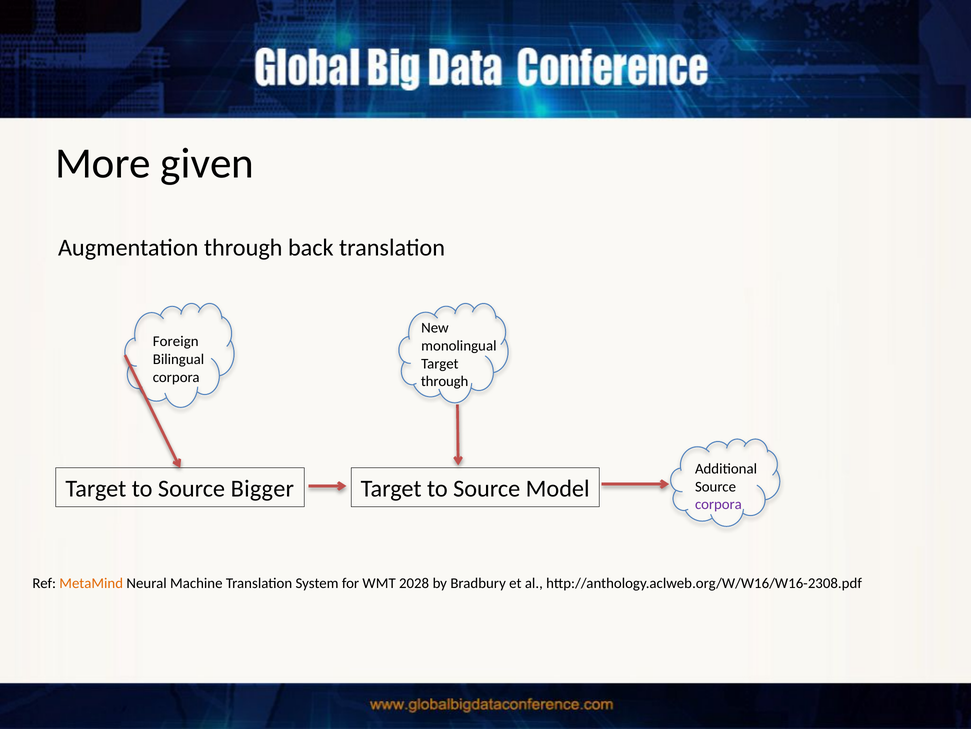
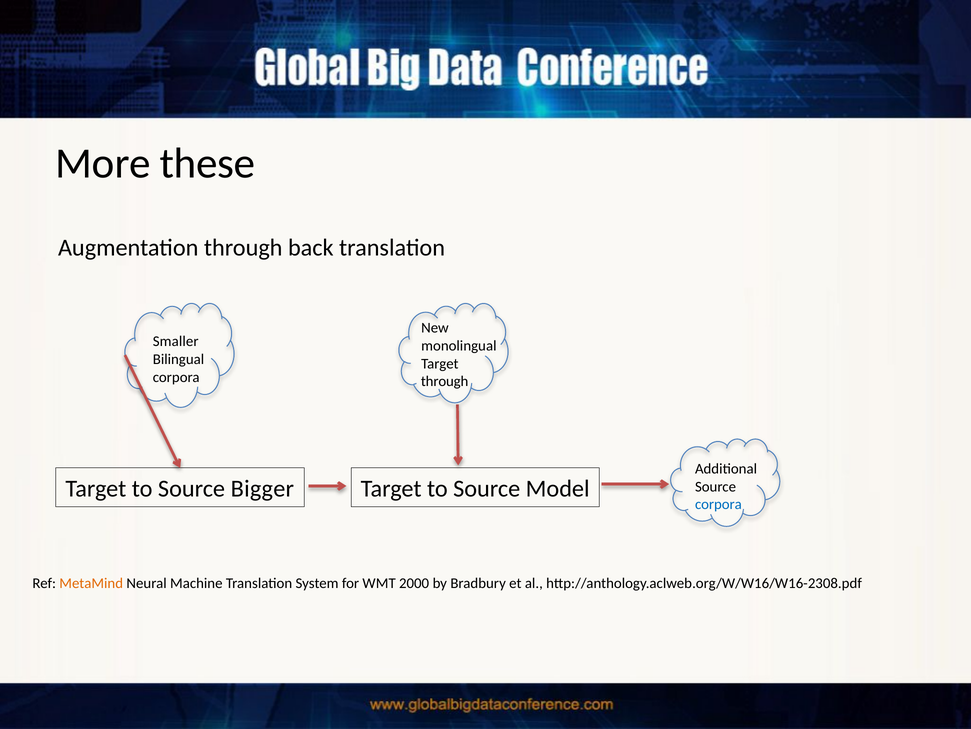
given: given -> these
Foreign: Foreign -> Smaller
corpora at (718, 504) colour: purple -> blue
2028: 2028 -> 2000
